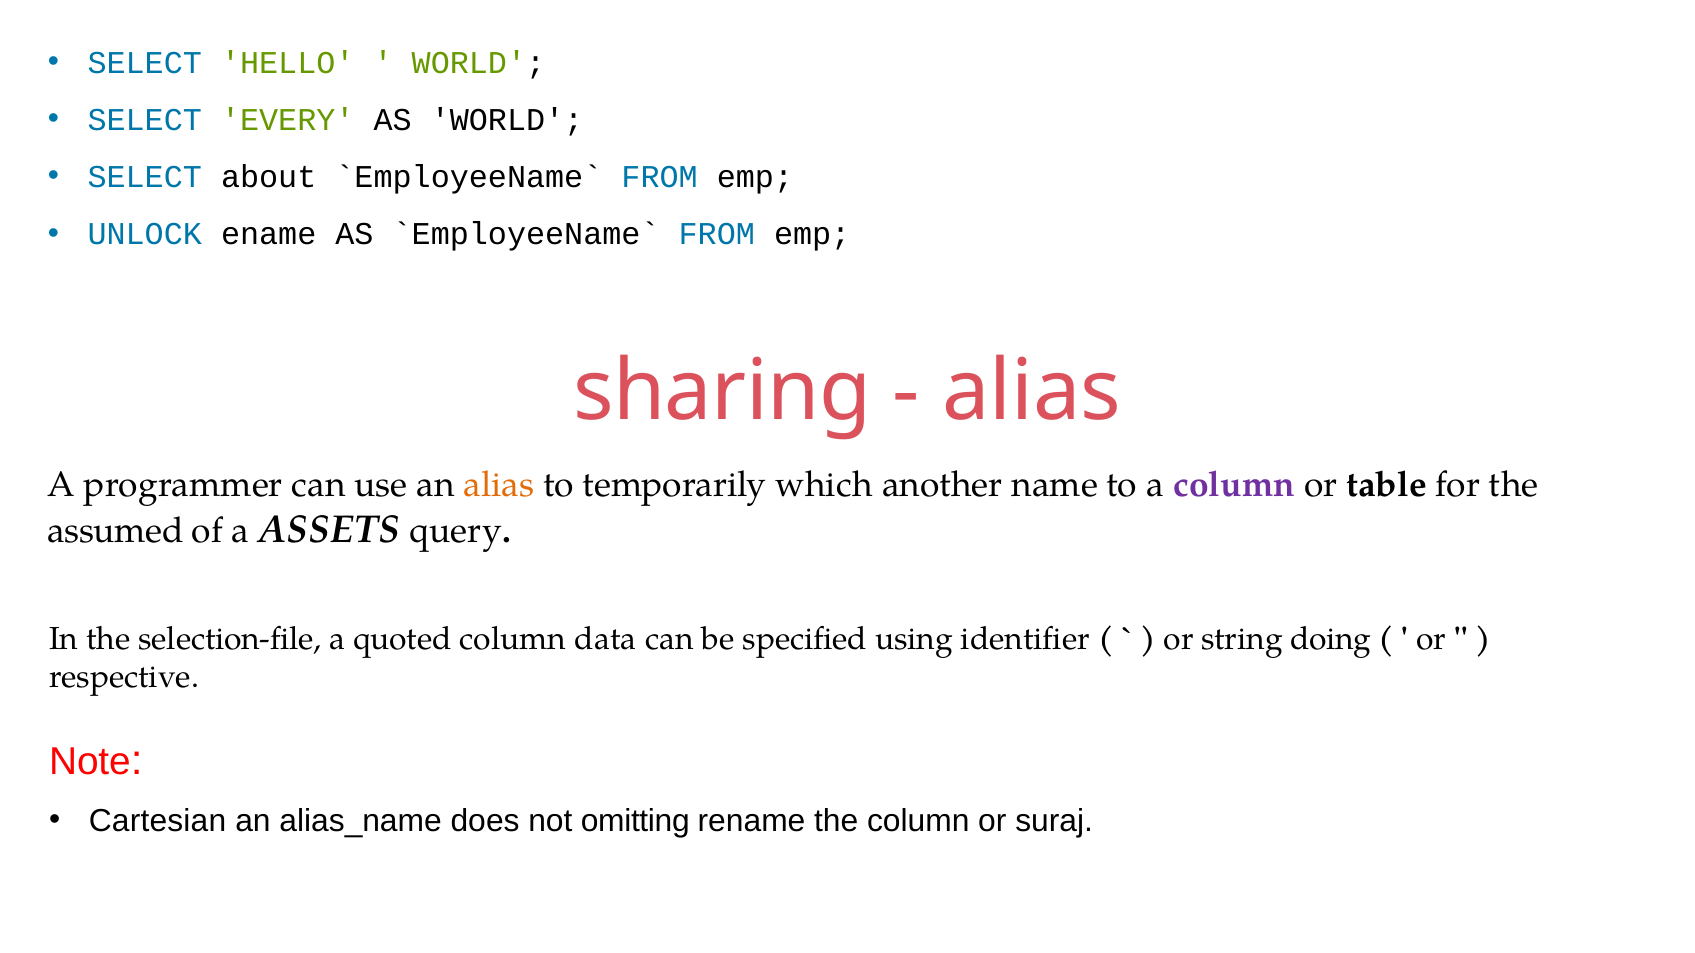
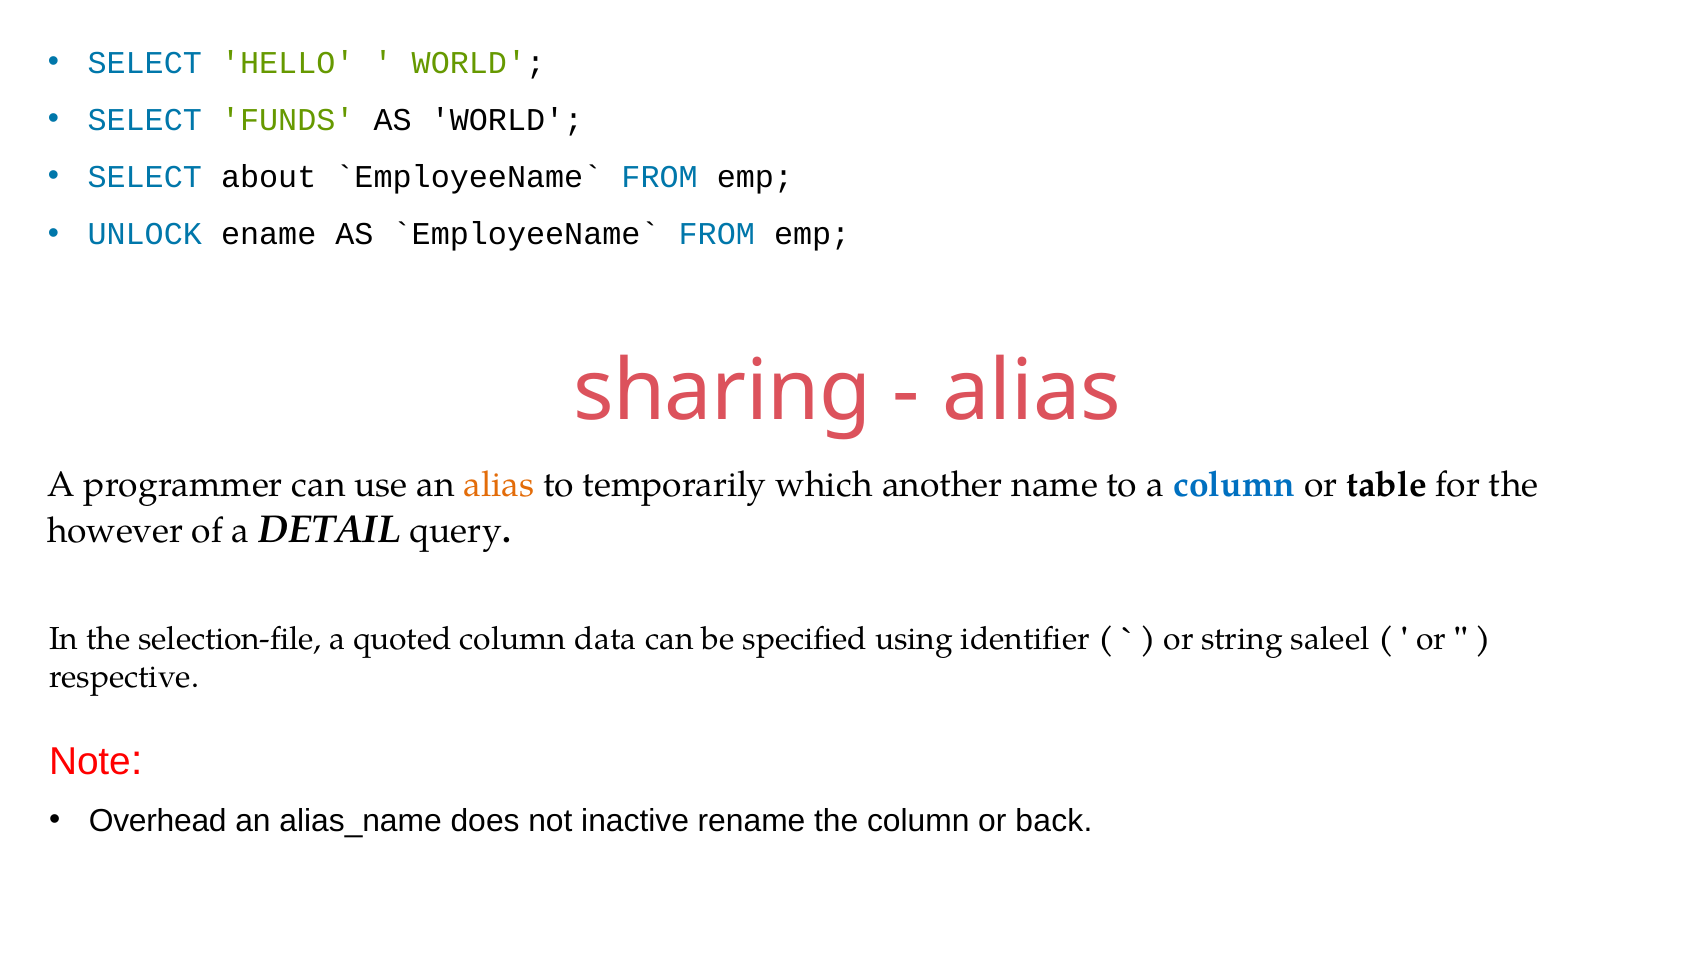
EVERY: EVERY -> FUNDS
column at (1234, 485) colour: purple -> blue
assumed: assumed -> however
ASSETS: ASSETS -> DETAIL
doing: doing -> saleel
Cartesian: Cartesian -> Overhead
omitting: omitting -> inactive
suraj: suraj -> back
